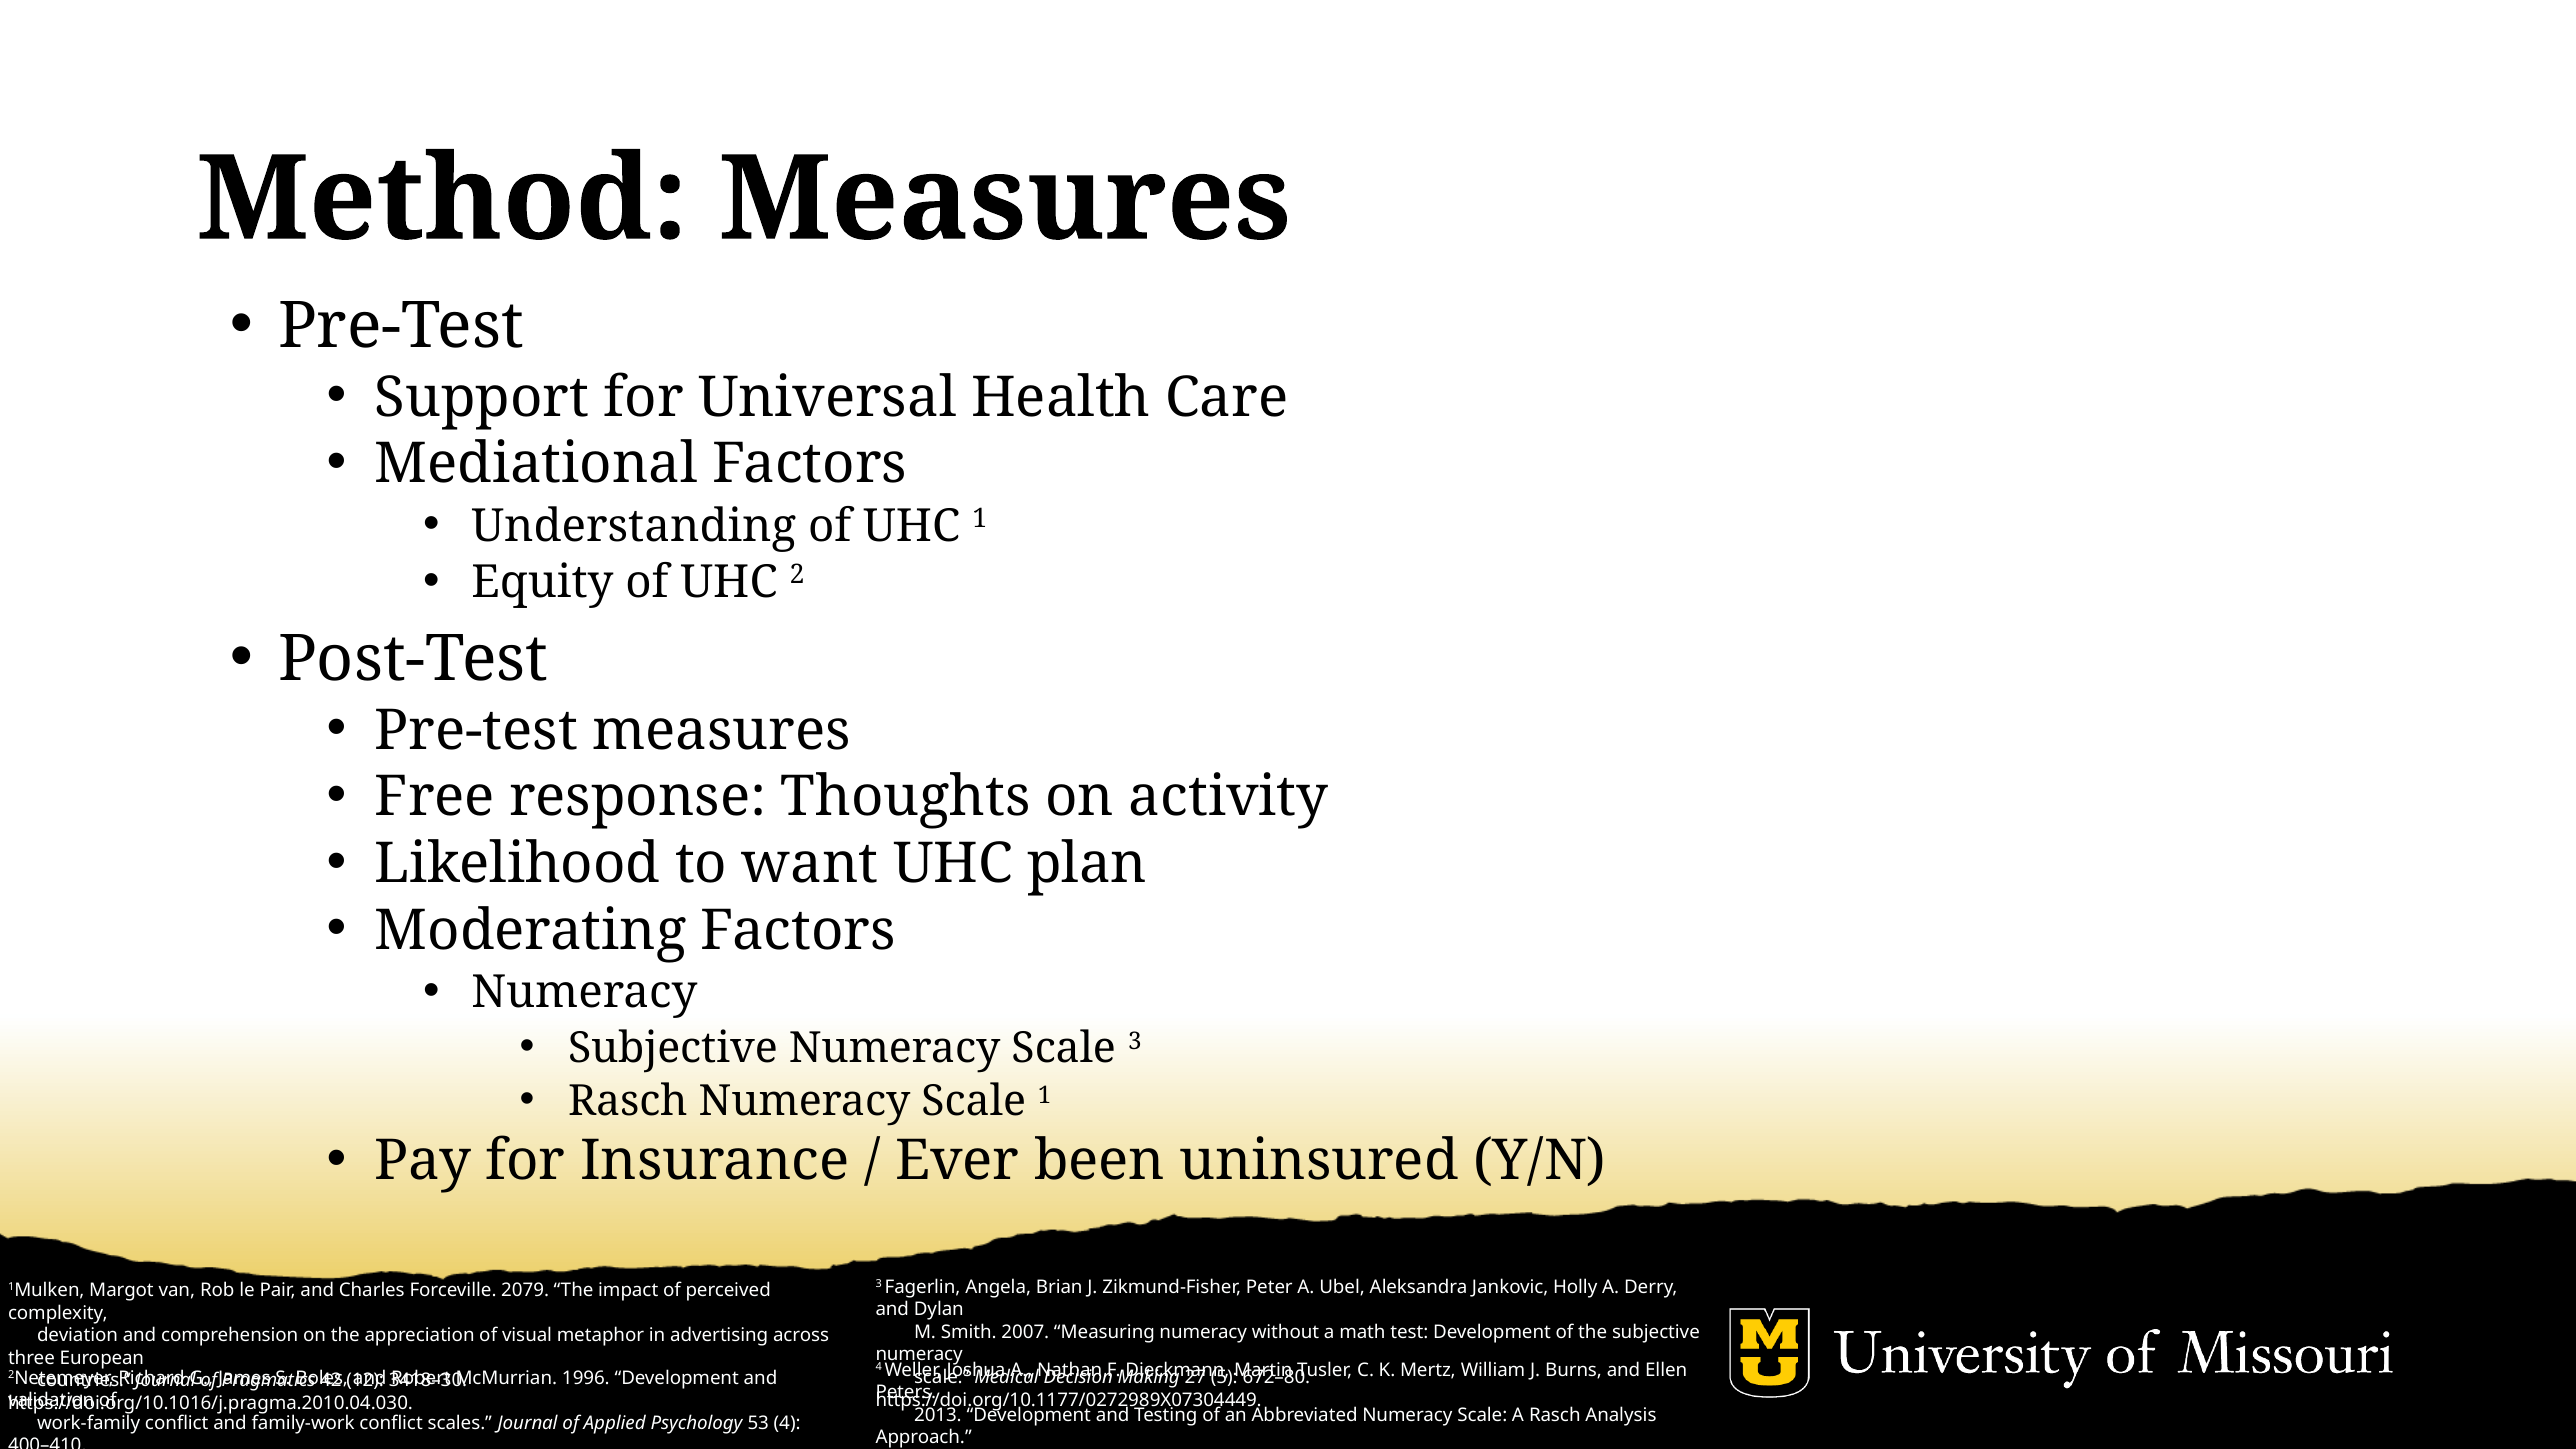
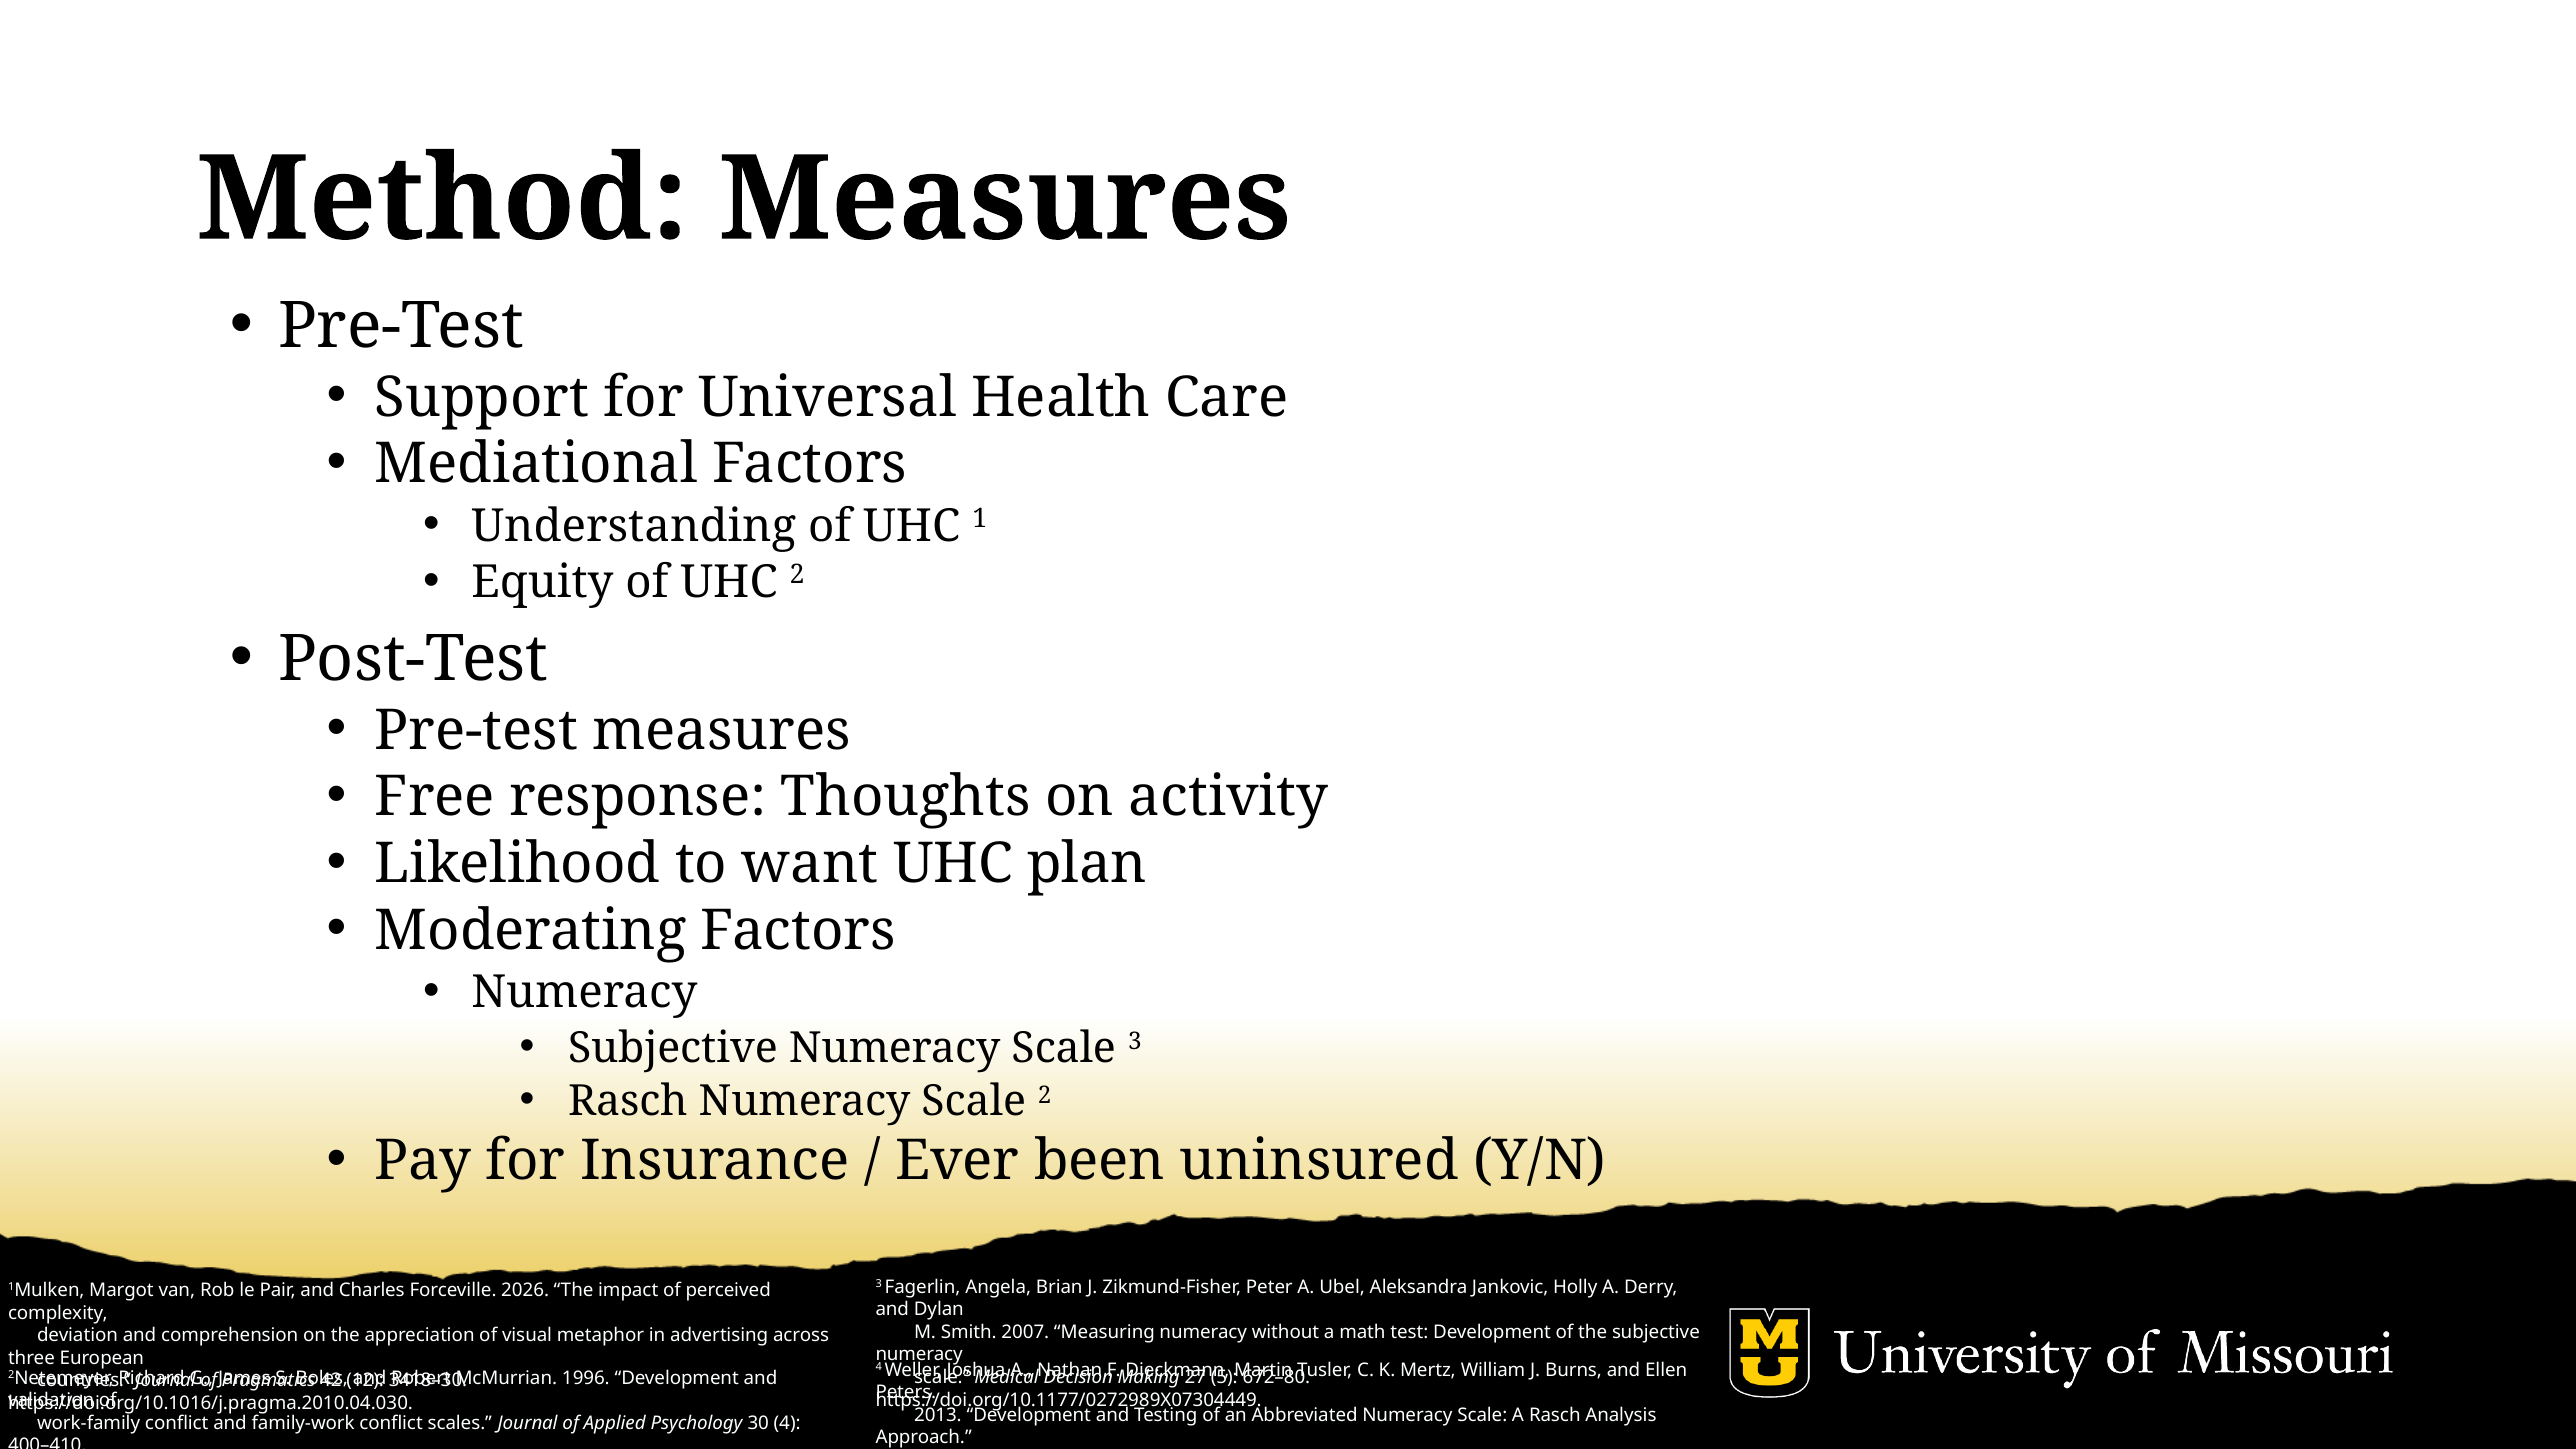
Scale 1: 1 -> 2
2079: 2079 -> 2026
53: 53 -> 30
